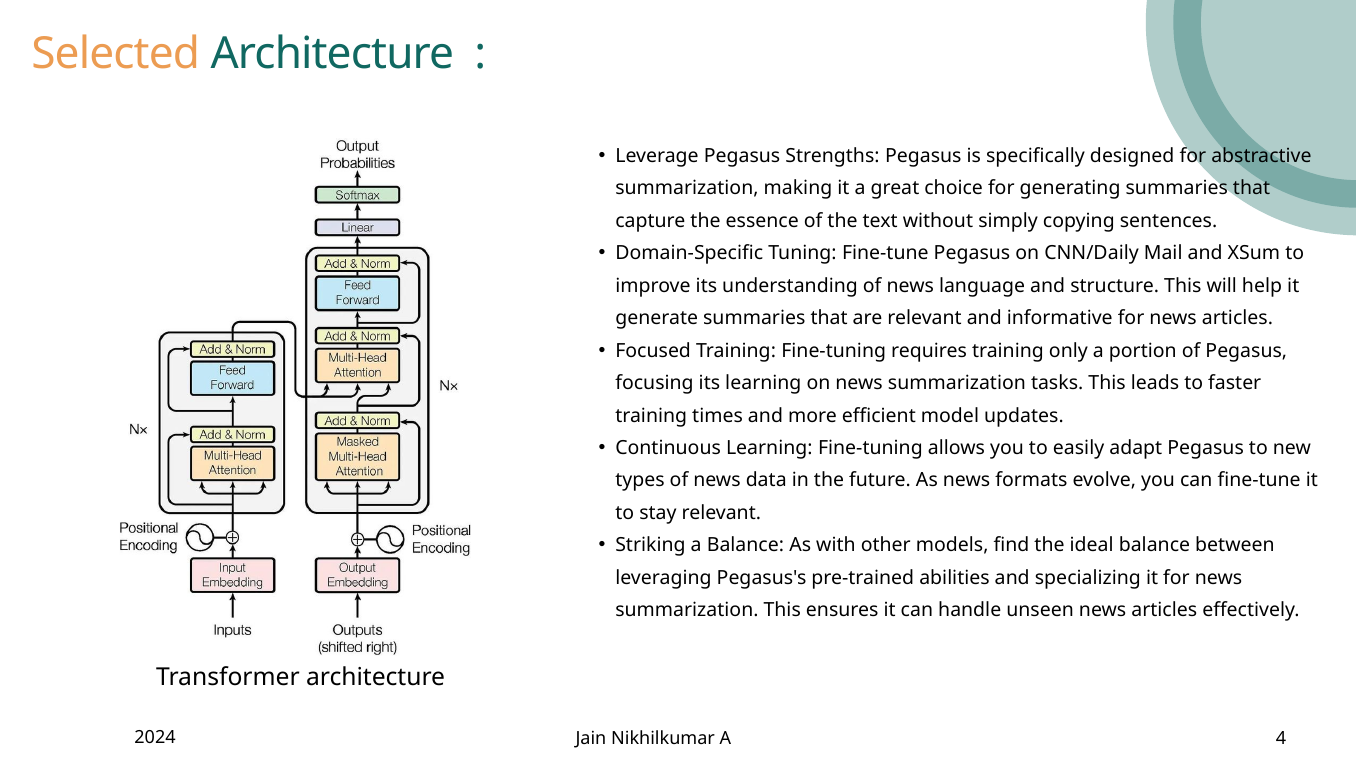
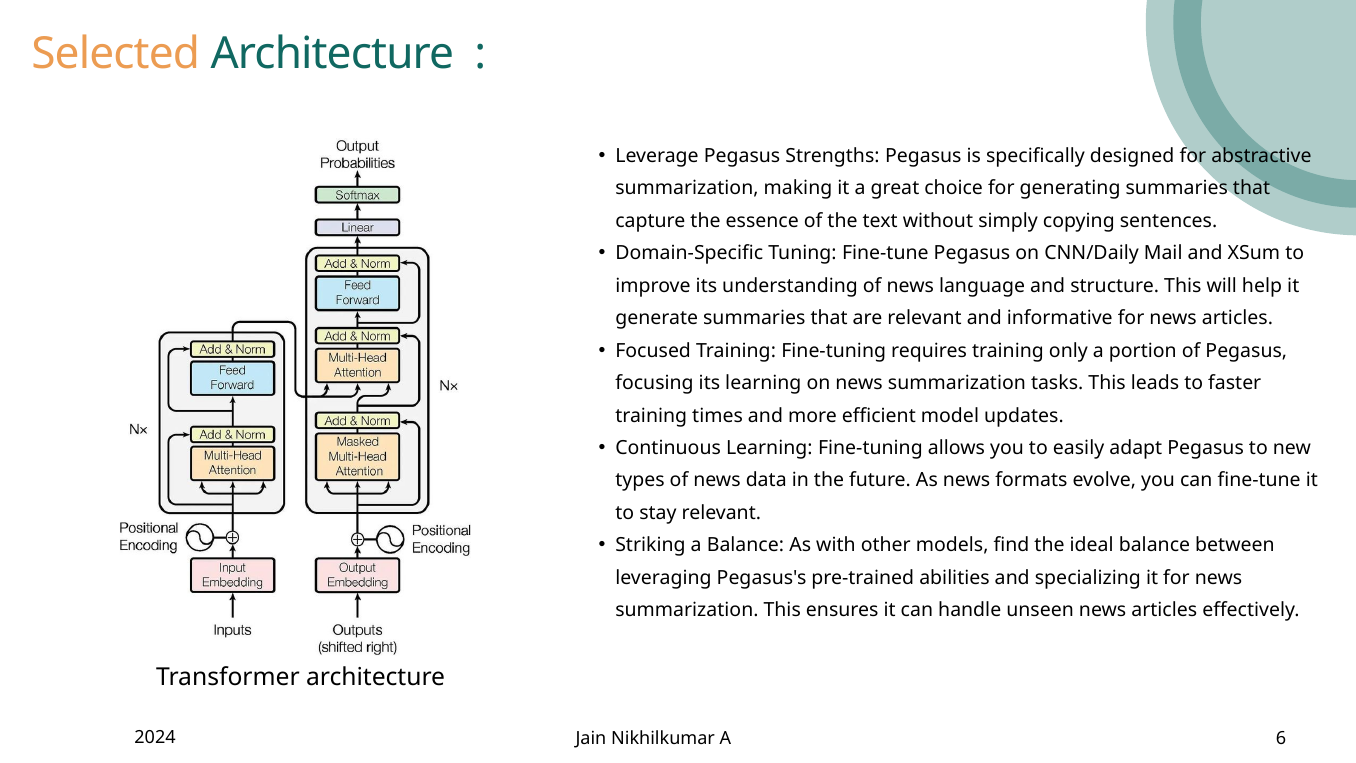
4: 4 -> 6
